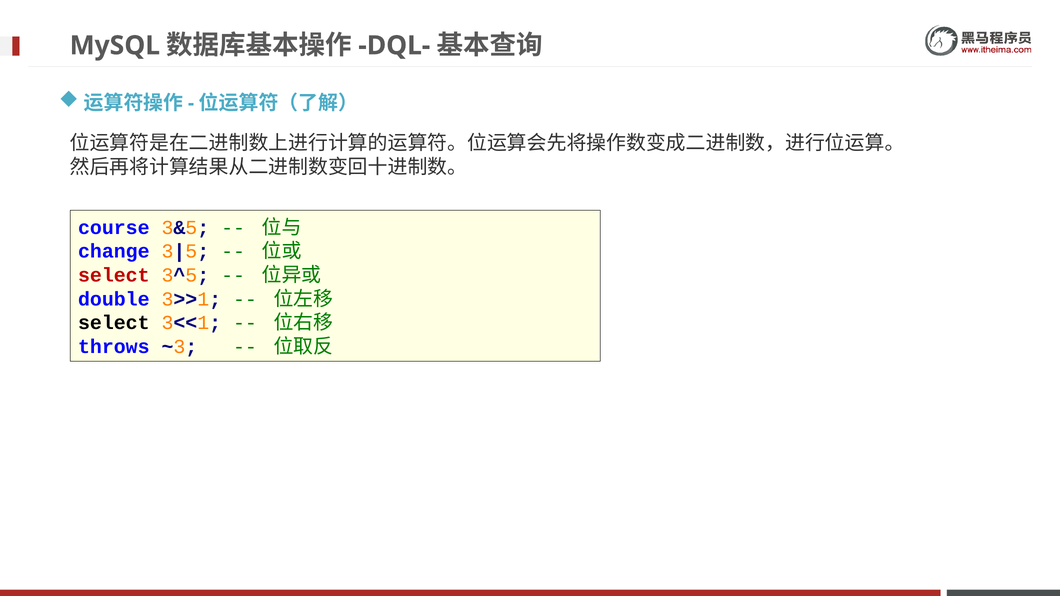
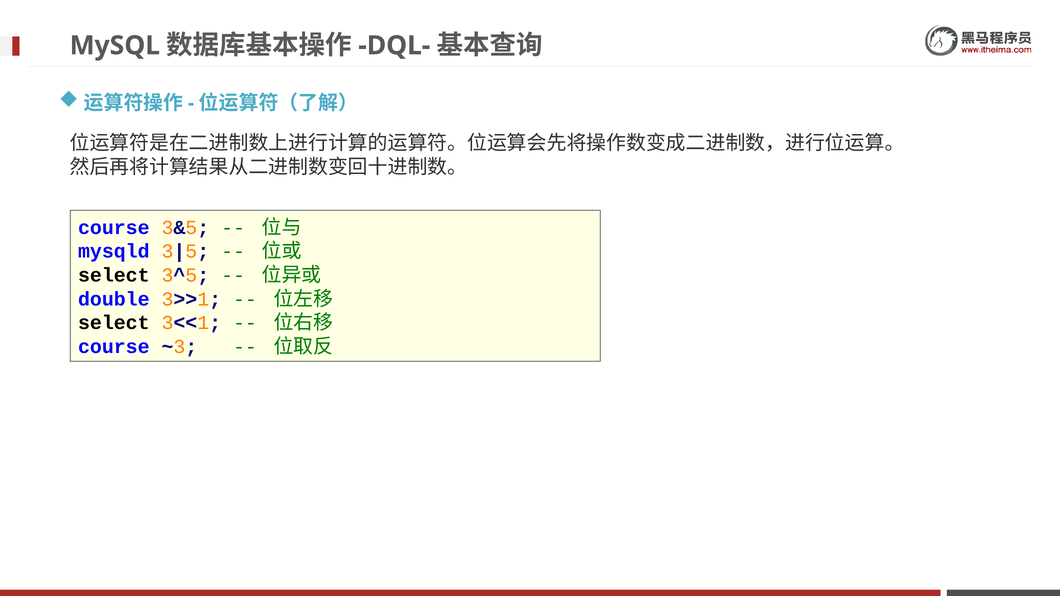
change: change -> mysqld
select at (114, 275) colour: red -> black
throws at (114, 347): throws -> course
